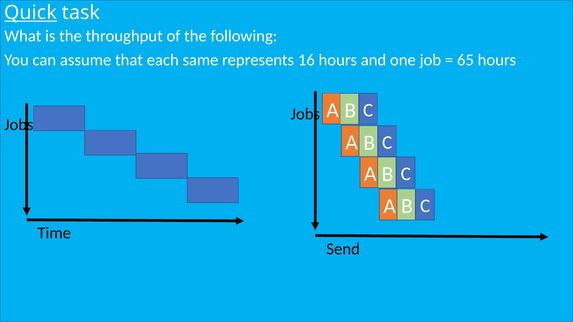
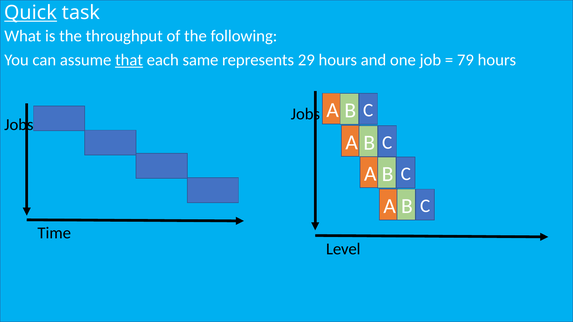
that underline: none -> present
16: 16 -> 29
65: 65 -> 79
Send: Send -> Level
